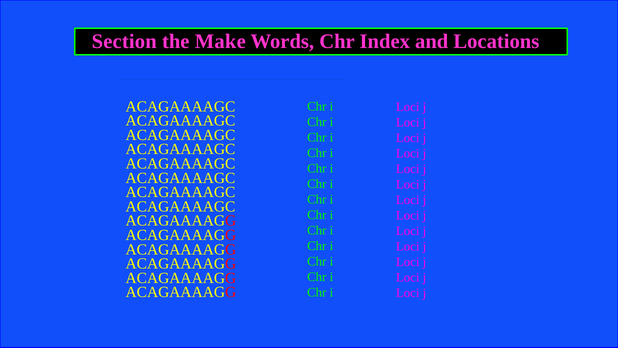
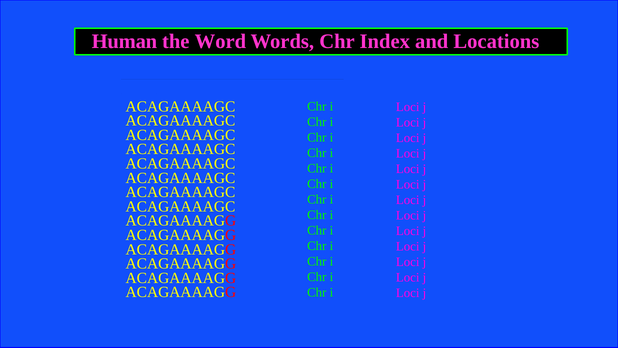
Section: Section -> Human
Make: Make -> Word
